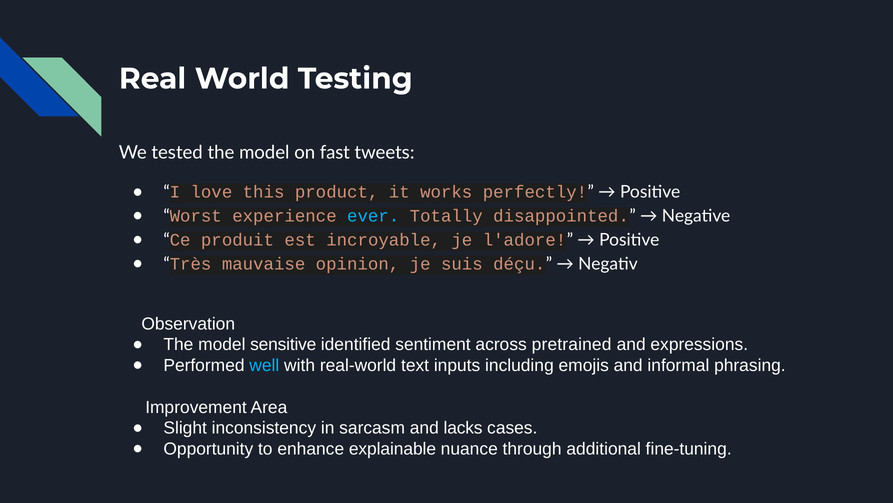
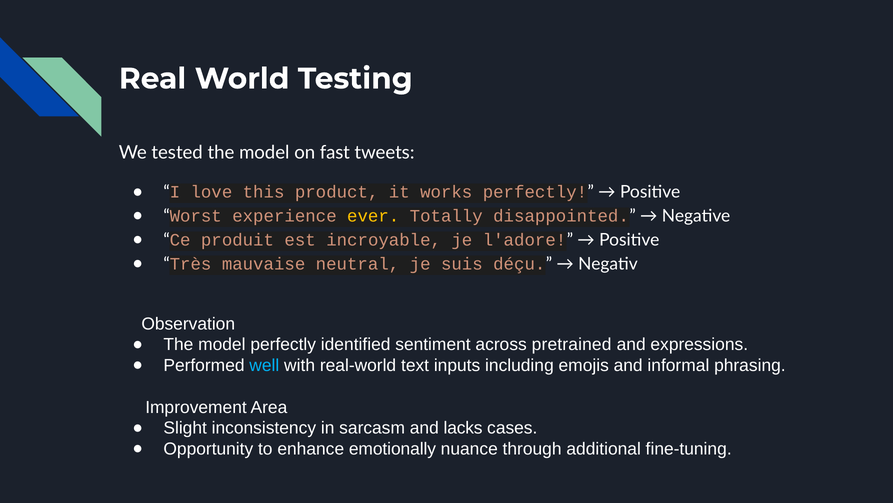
ever colour: light blue -> yellow
opinion: opinion -> neutral
model sensitive: sensitive -> perfectly
explainable: explainable -> emotionally
